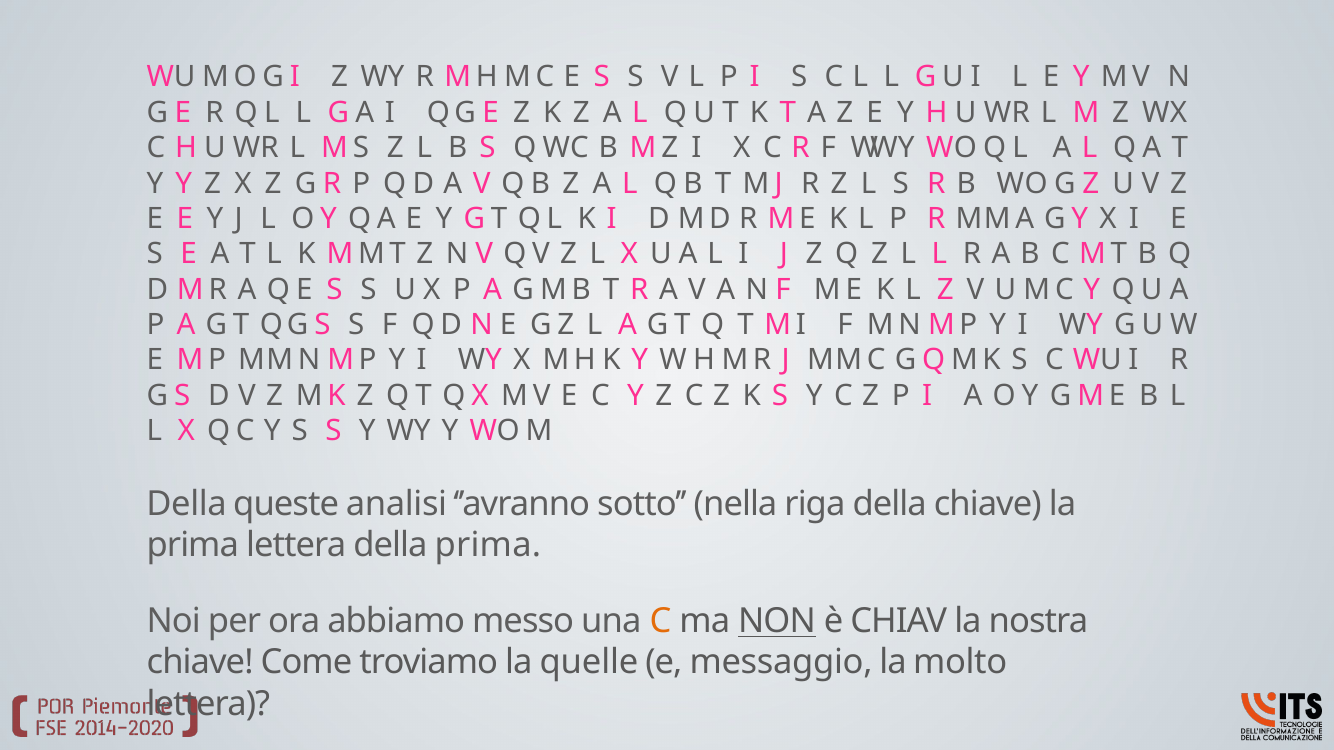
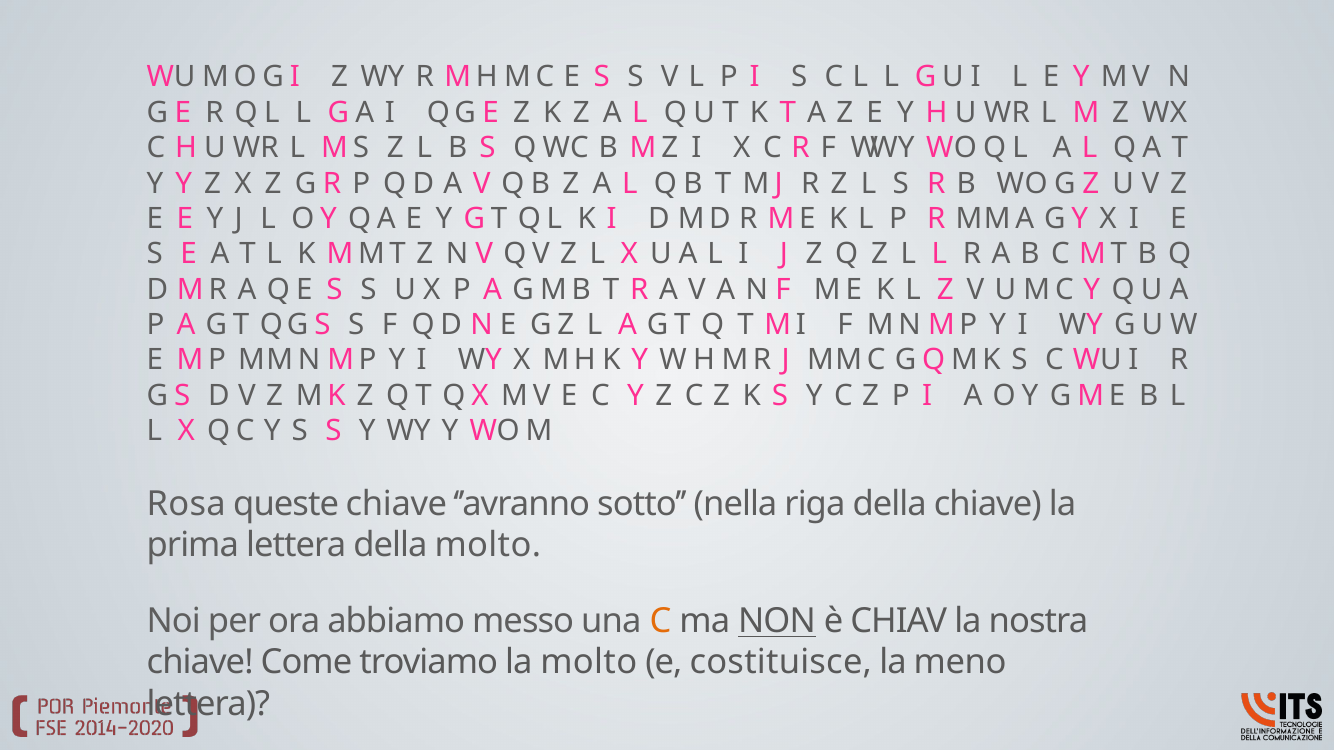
Della at (187, 504): Della -> Rosa
queste analisi: analisi -> chiave
della prima: prima -> molto
la quelle: quelle -> molto
messaggio: messaggio -> costituisce
molto: molto -> meno
